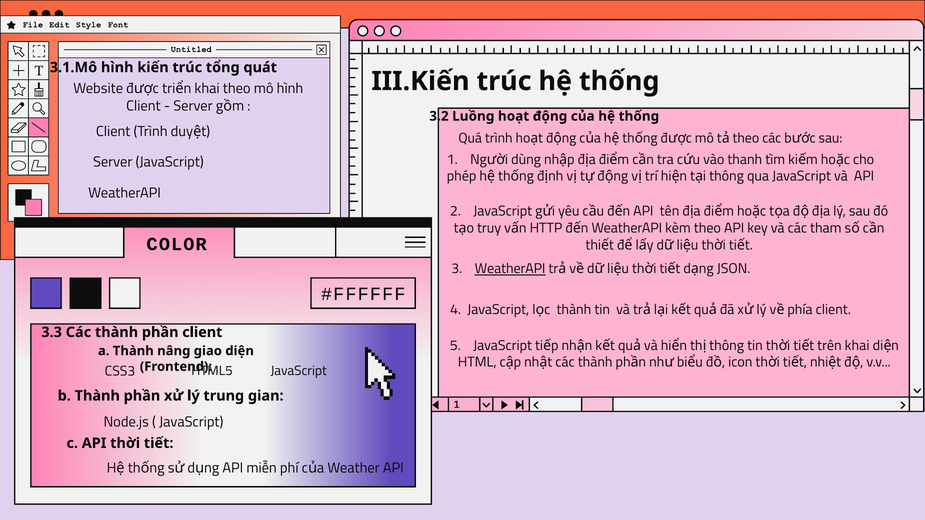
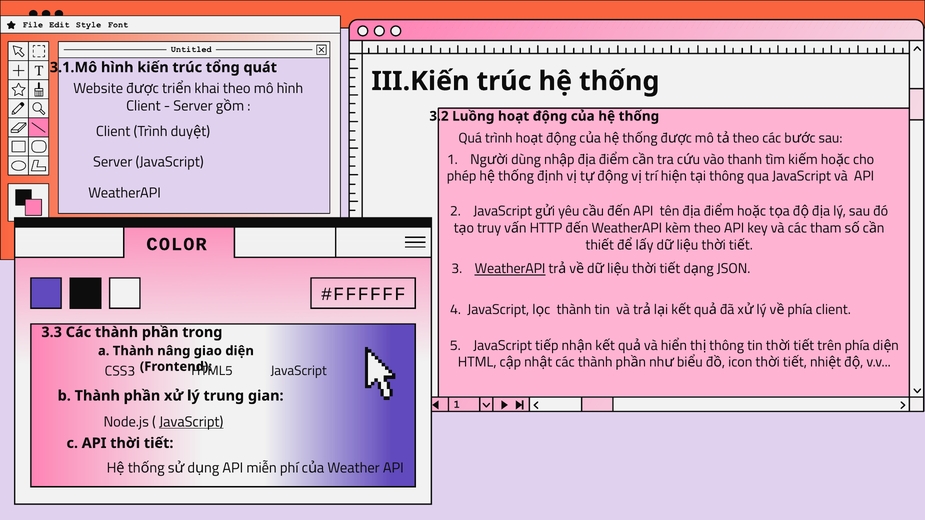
phần client: client -> trong
trên khai: khai -> phía
JavaScript at (191, 422) underline: none -> present
